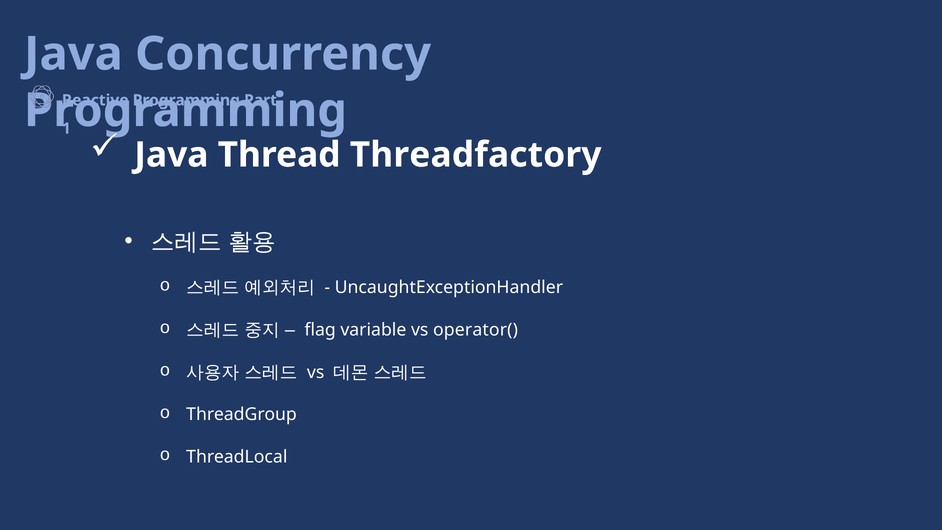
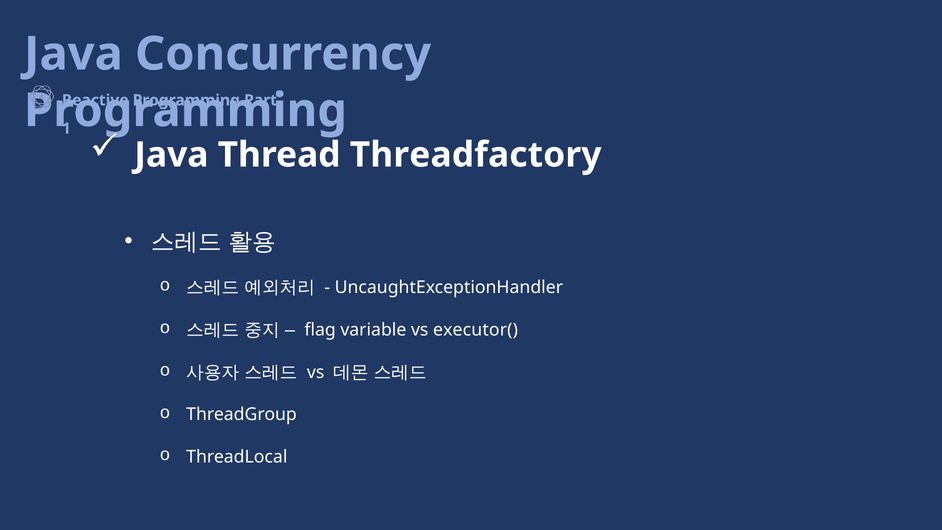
operator(: operator( -> executor(
